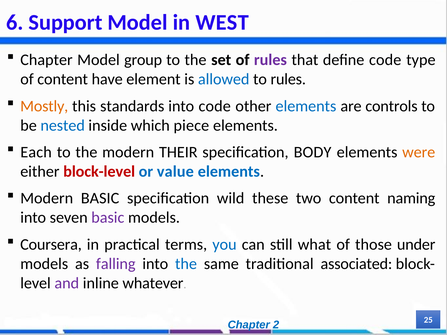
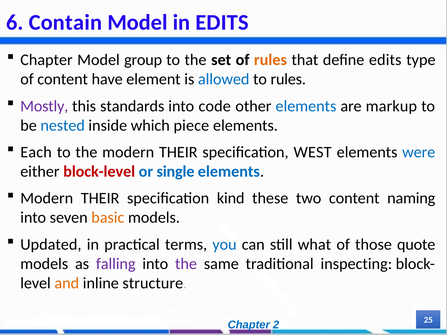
Support: Support -> Contain
in WEST: WEST -> EDITS
rules at (270, 60) colour: purple -> orange
define code: code -> edits
Mostly colour: orange -> purple
controls: controls -> markup
BODY: BODY -> WEST
were colour: orange -> blue
value: value -> single
BASIC at (100, 198): BASIC -> THEIR
wild: wild -> kind
basic at (108, 218) colour: purple -> orange
Coursera: Coursera -> Updated
under: under -> quote
the at (186, 264) colour: blue -> purple
associated: associated -> inspecting
and colour: purple -> orange
whatever: whatever -> structure
